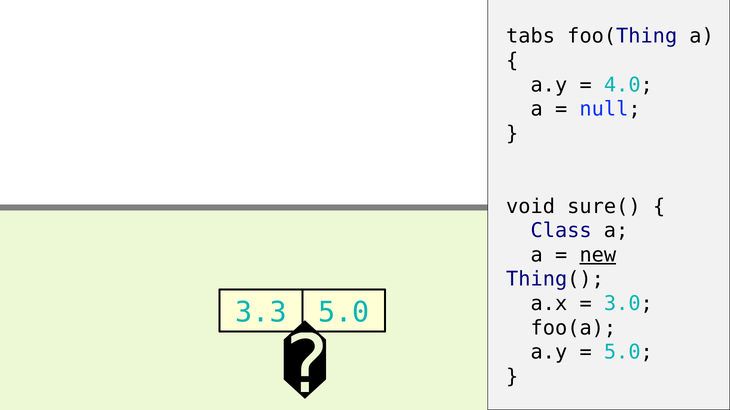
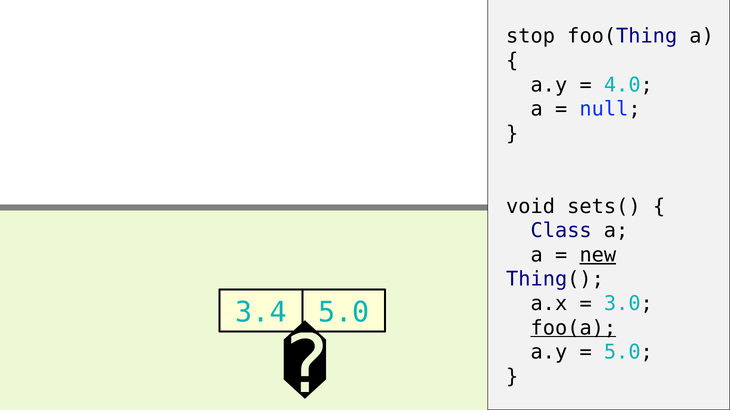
tabs: tabs -> stop
sure(: sure( -> sets(
3.3: 3.3 -> 3.4
foo(a underline: none -> present
